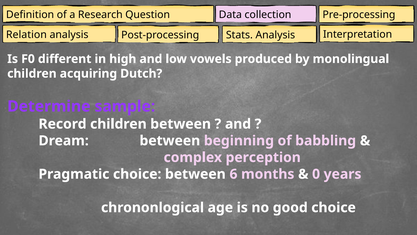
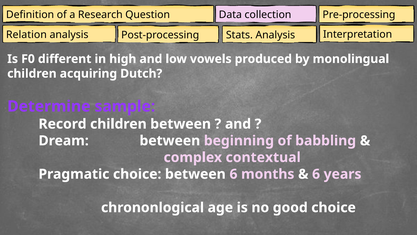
perception: perception -> contextual
0 at (316, 174): 0 -> 6
